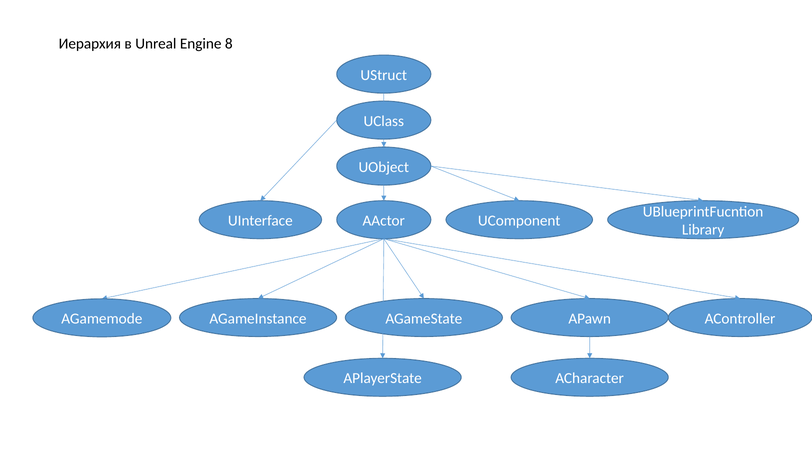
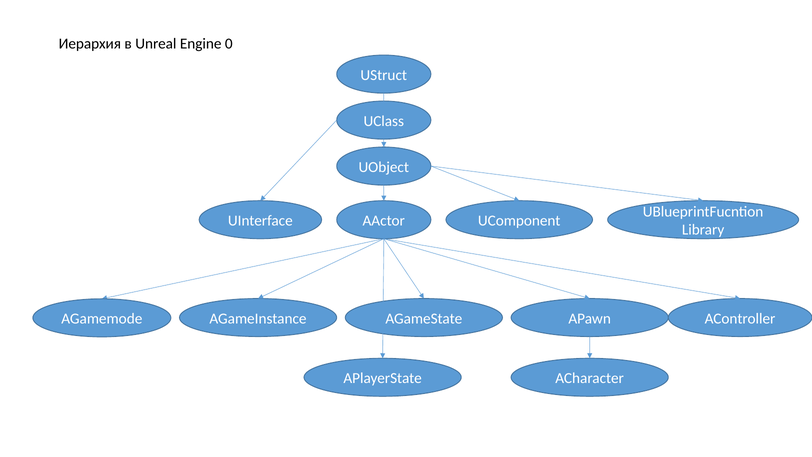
8: 8 -> 0
